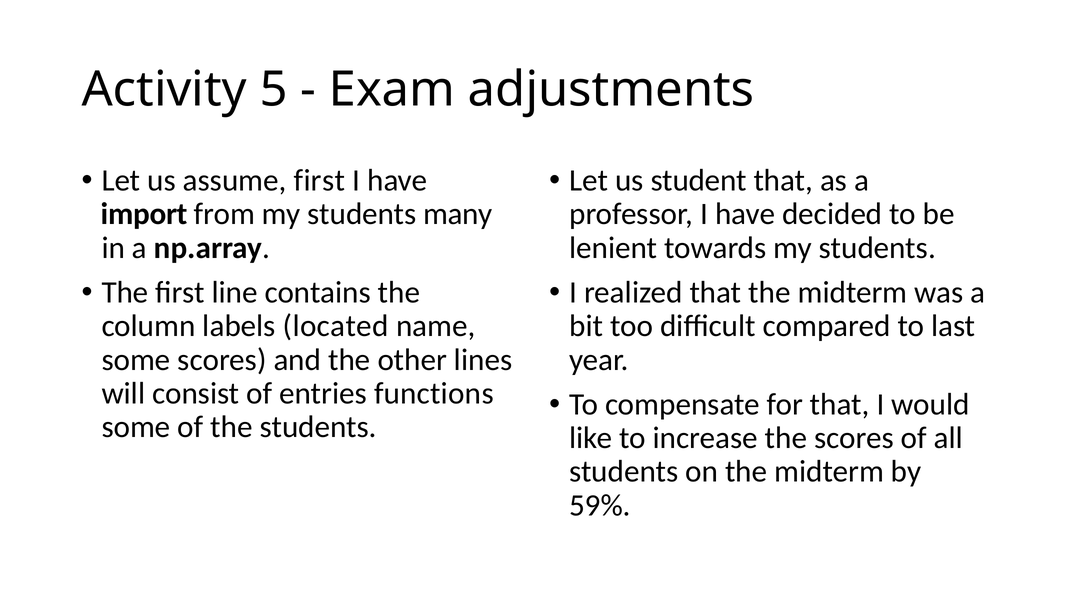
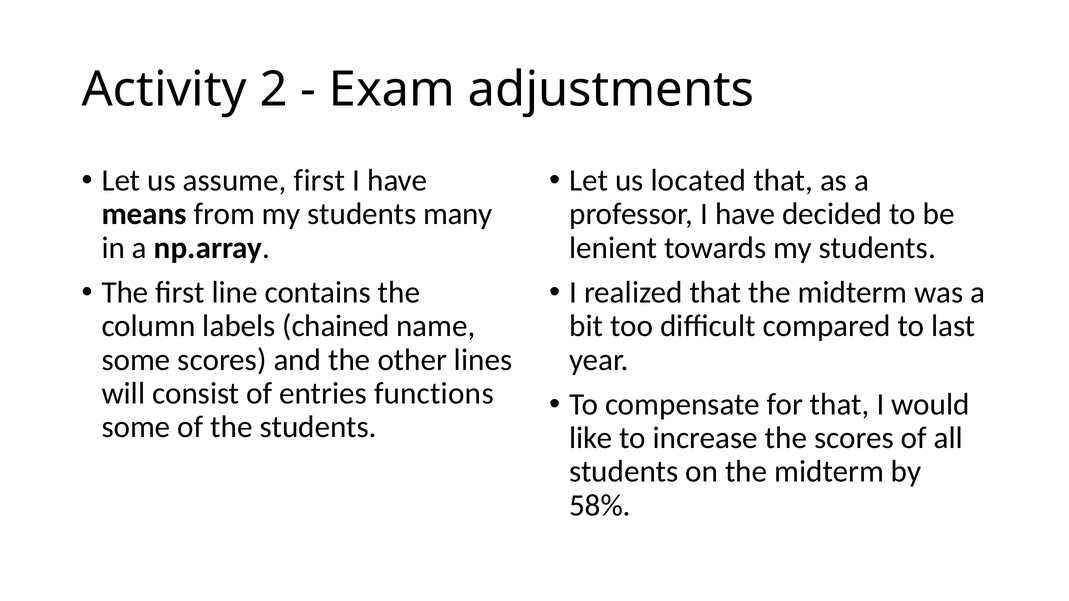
5: 5 -> 2
student: student -> located
import: import -> means
located: located -> chained
59%: 59% -> 58%
